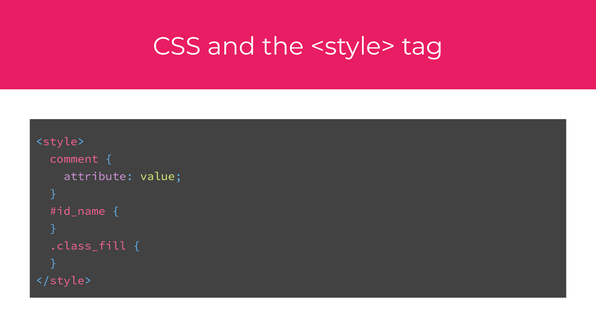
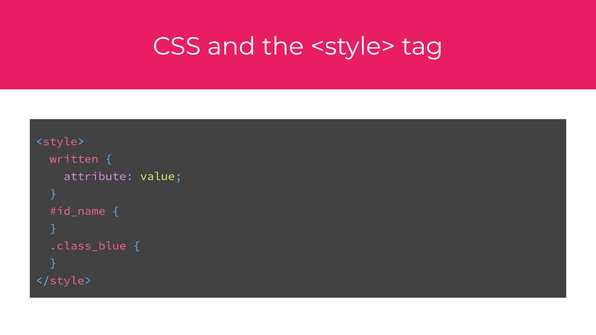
comment: comment -> written
.class_fill: .class_fill -> .class_blue
